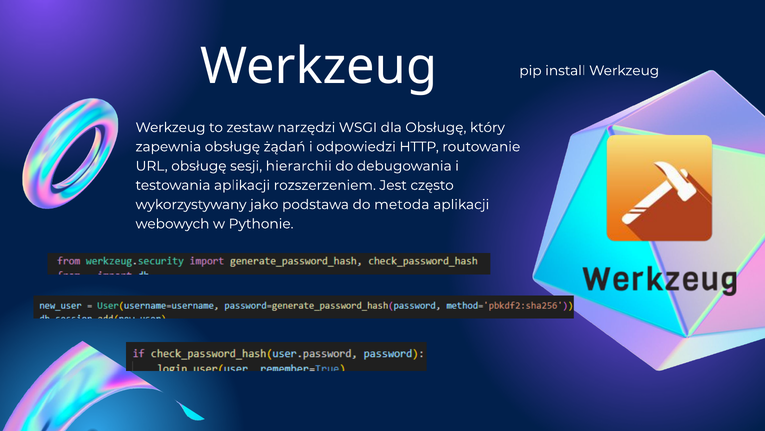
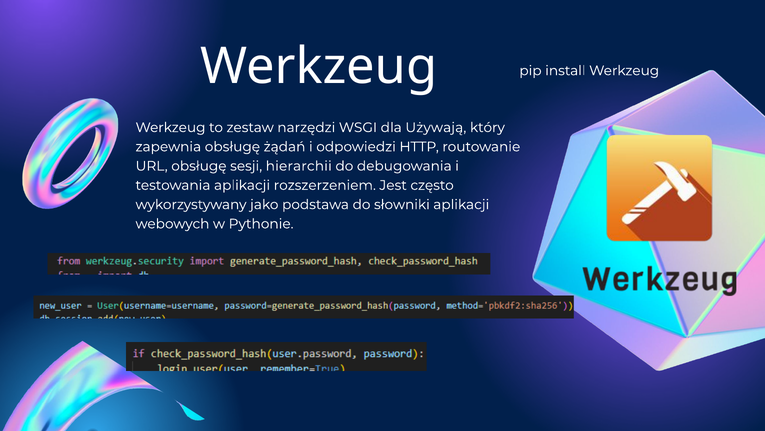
dla Obsługę: Obsługę -> Używają
metoda: metoda -> słowniki
